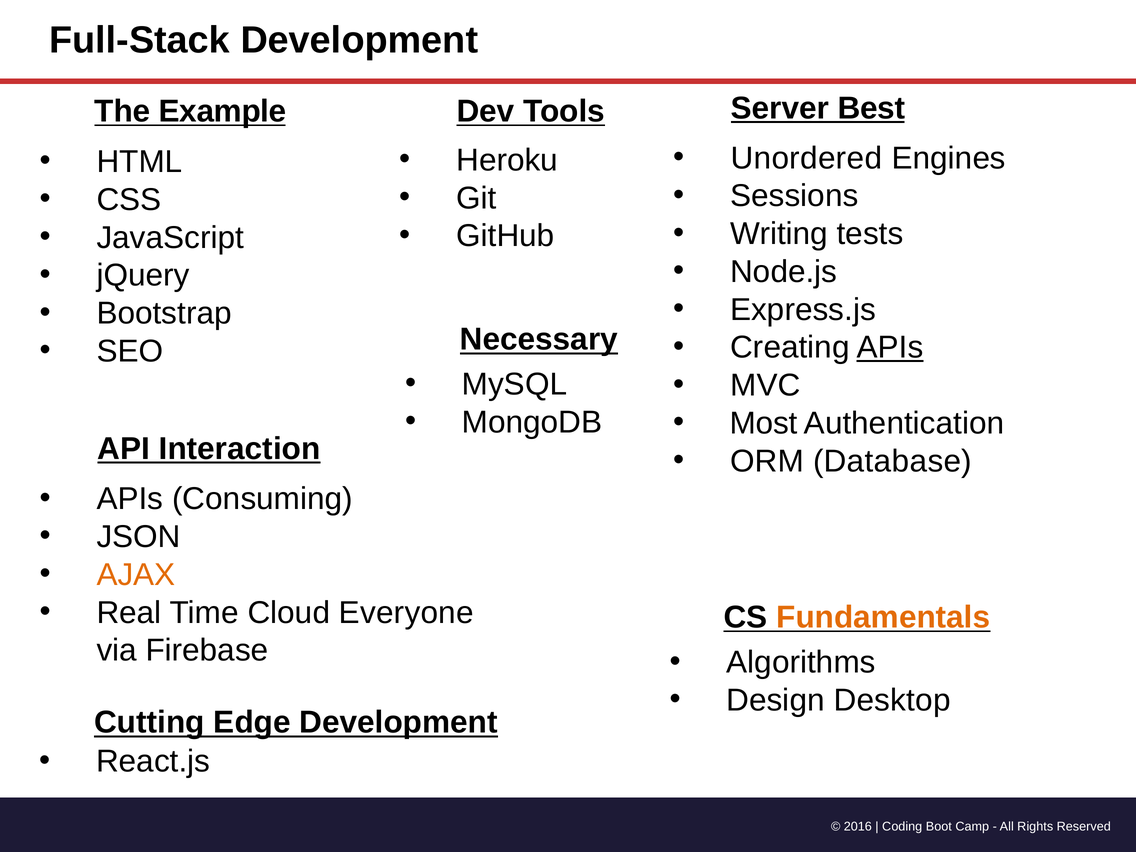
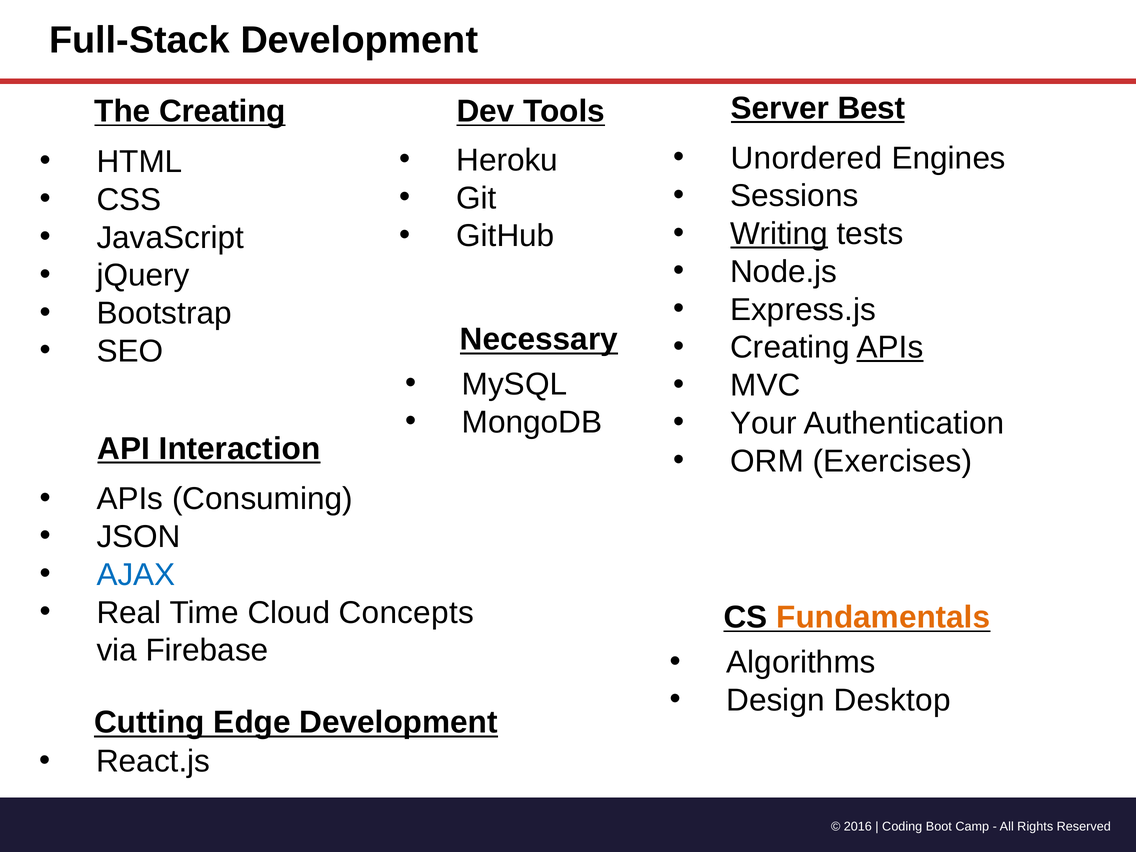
The Example: Example -> Creating
Writing underline: none -> present
Most: Most -> Your
Database: Database -> Exercises
AJAX colour: orange -> blue
Everyone: Everyone -> Concepts
